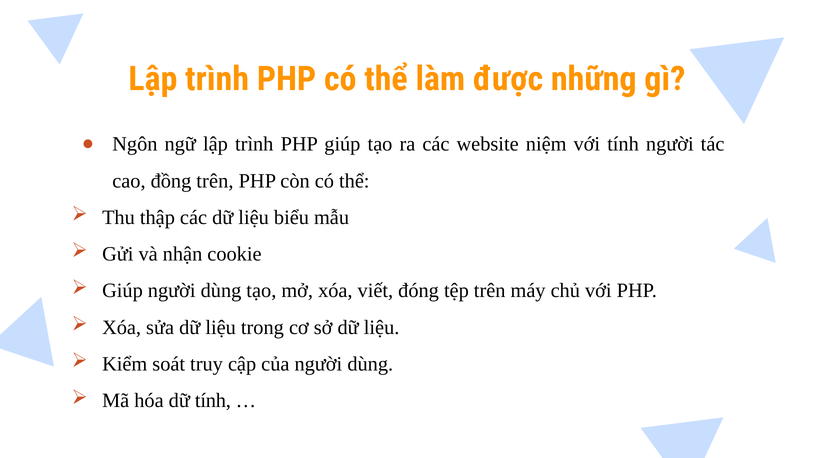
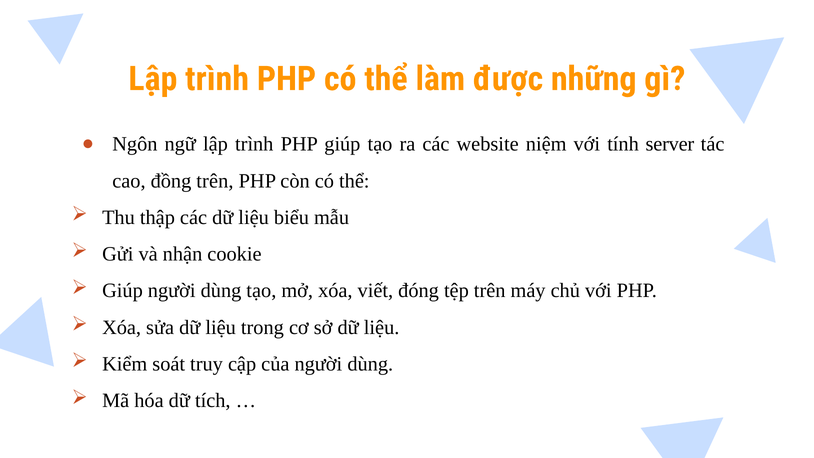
tính người: người -> server
dữ tính: tính -> tích
